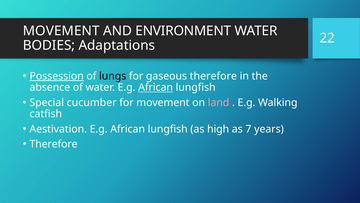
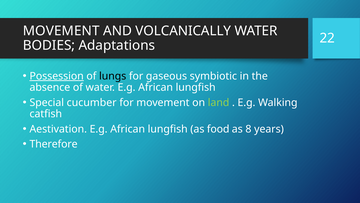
ENVIRONMENT: ENVIRONMENT -> VOLCANICALLY
gaseous therefore: therefore -> symbiotic
African at (156, 87) underline: present -> none
land colour: pink -> light green
high: high -> food
7: 7 -> 8
